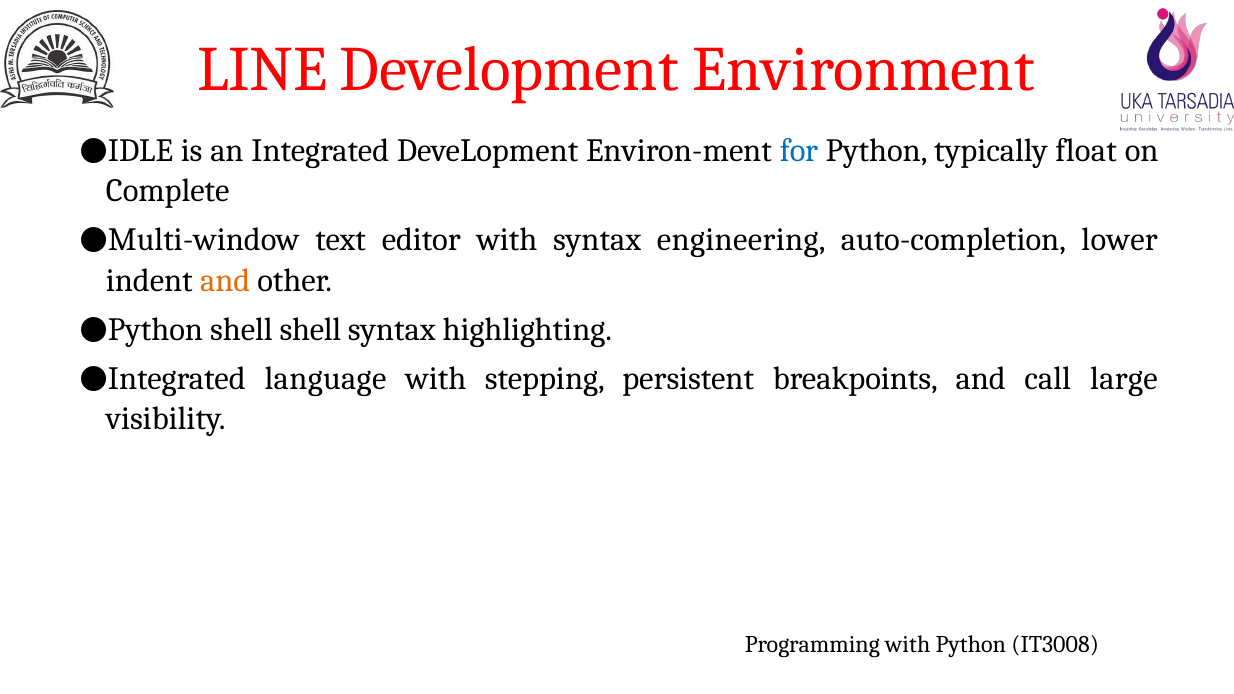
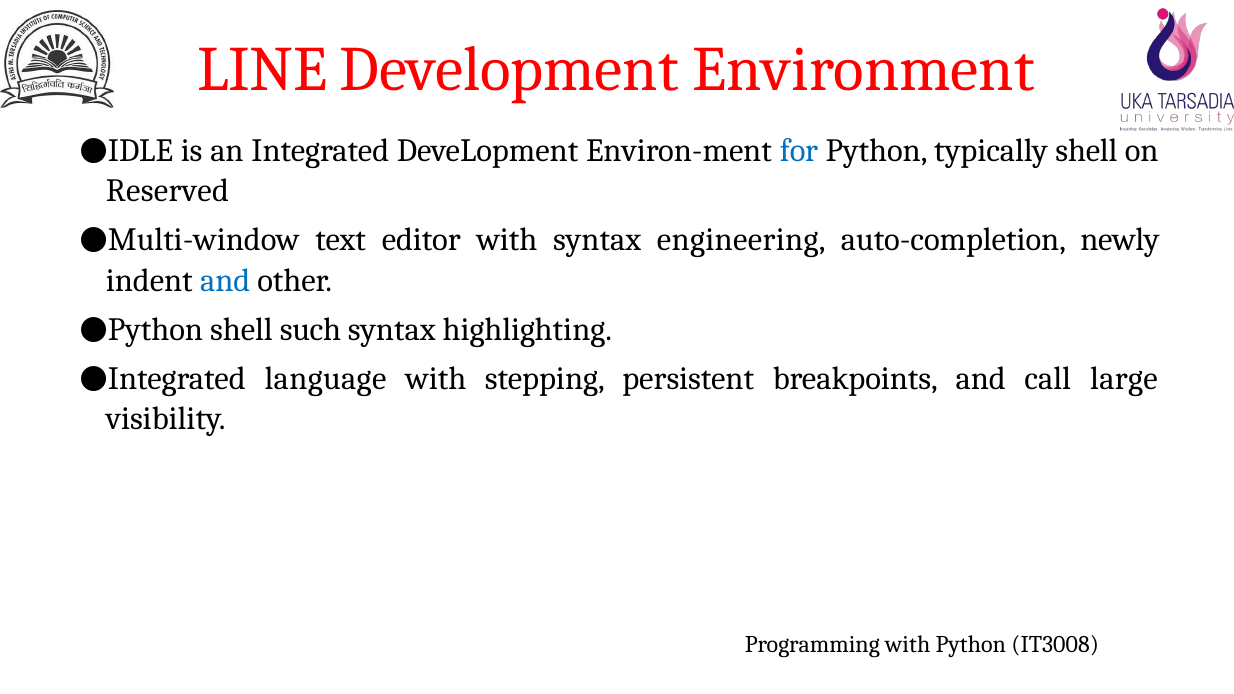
typically float: float -> shell
Complete: Complete -> Reserved
lower: lower -> newly
and at (225, 281) colour: orange -> blue
shell shell: shell -> such
